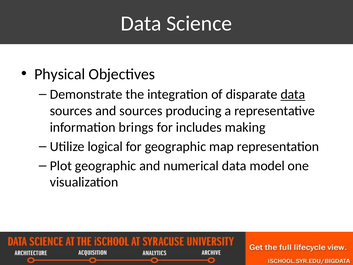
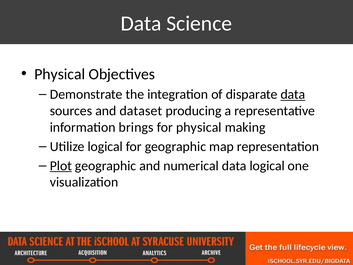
and sources: sources -> dataset
for includes: includes -> physical
Plot underline: none -> present
data model: model -> logical
